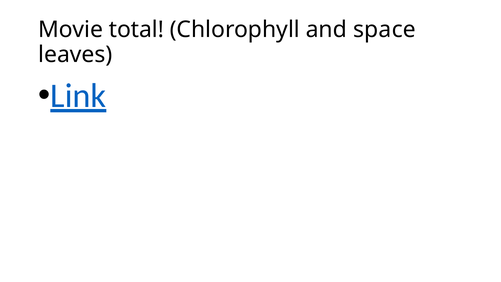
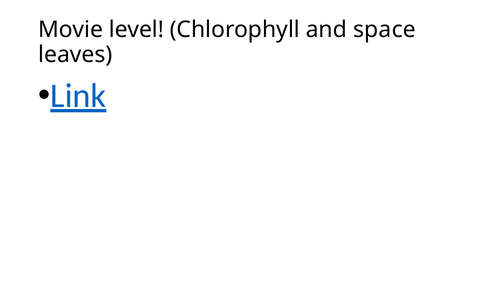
total: total -> level
